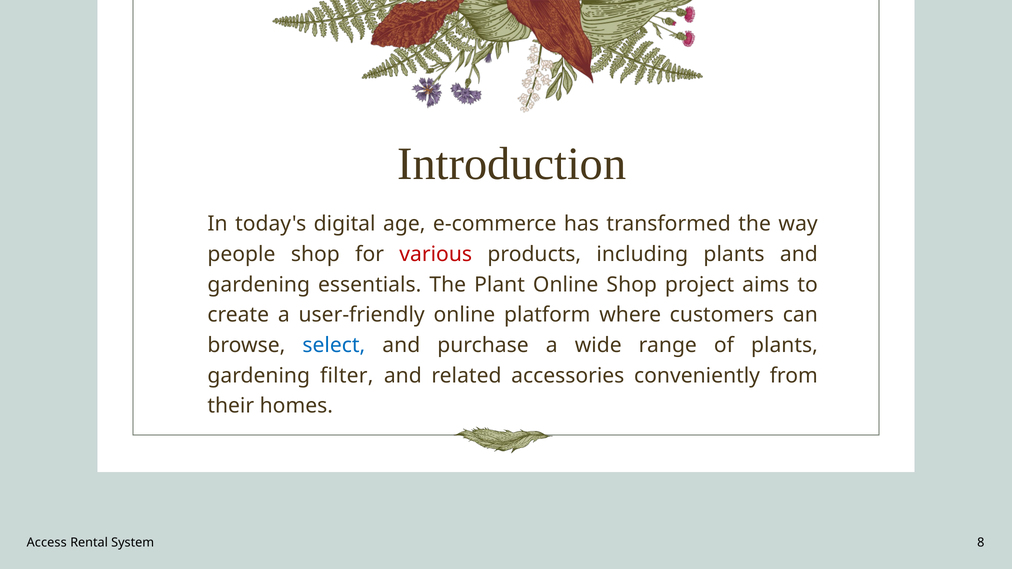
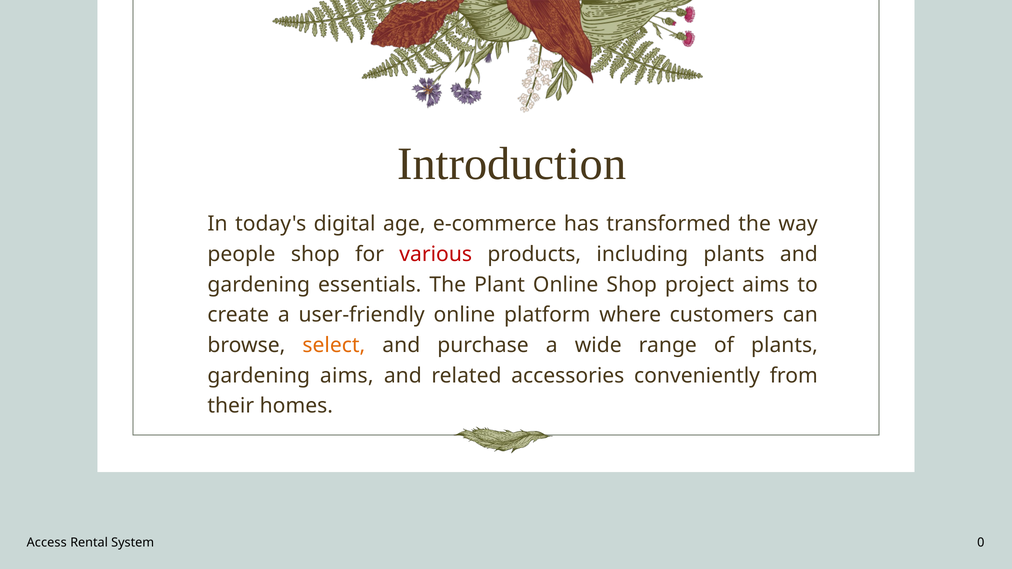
select colour: blue -> orange
gardening filter: filter -> aims
8: 8 -> 0
